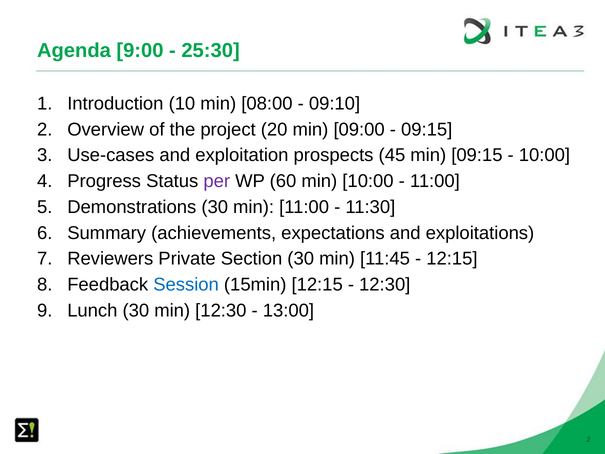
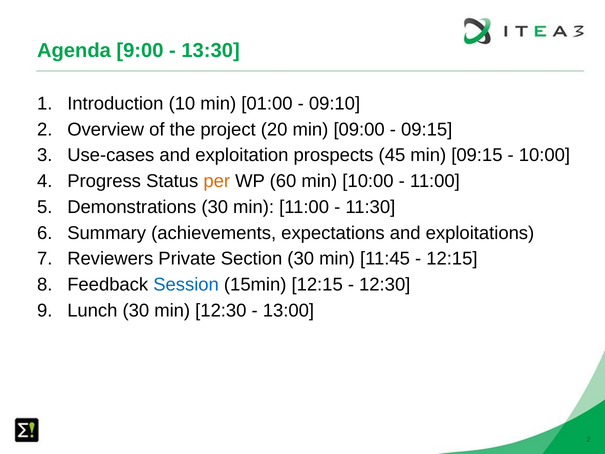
25:30: 25:30 -> 13:30
08:00: 08:00 -> 01:00
per colour: purple -> orange
